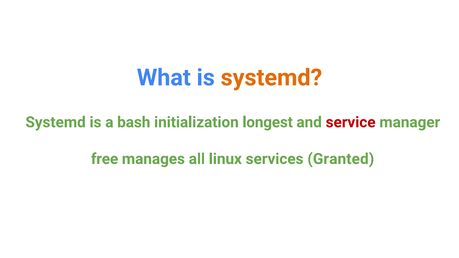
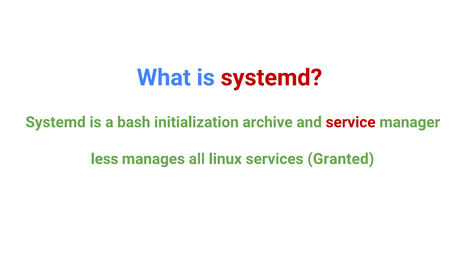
systemd at (271, 78) colour: orange -> red
longest: longest -> archive
free: free -> less
